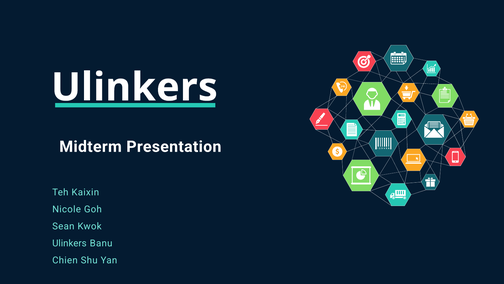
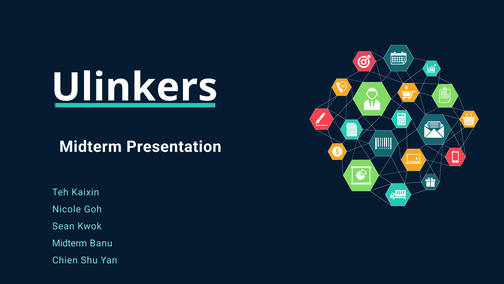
Ulinkers at (69, 243): Ulinkers -> Midterm
